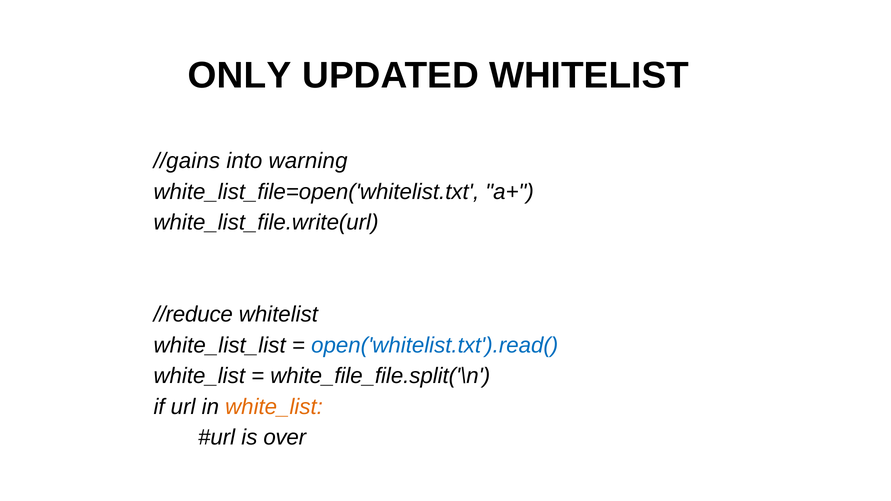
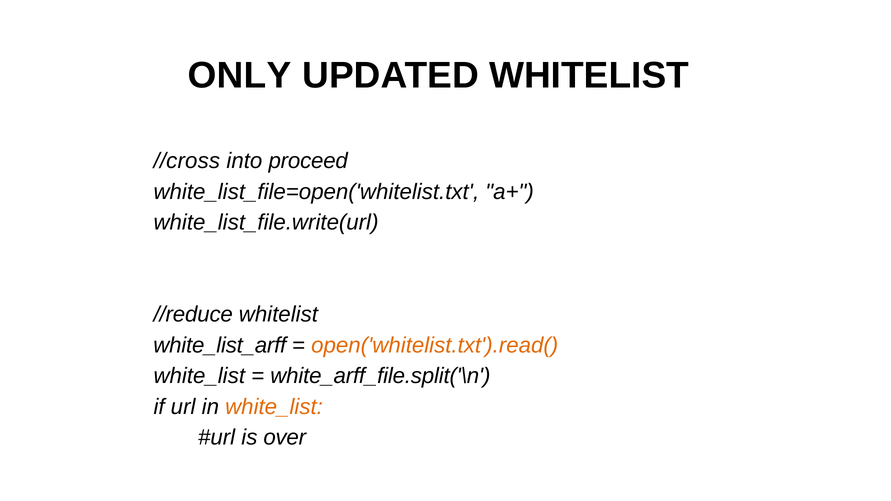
//gains: //gains -> //cross
warning: warning -> proceed
white_list_list: white_list_list -> white_list_arff
open('whitelist.txt').read( colour: blue -> orange
white_file_file.split('\n: white_file_file.split('\n -> white_arff_file.split('\n
